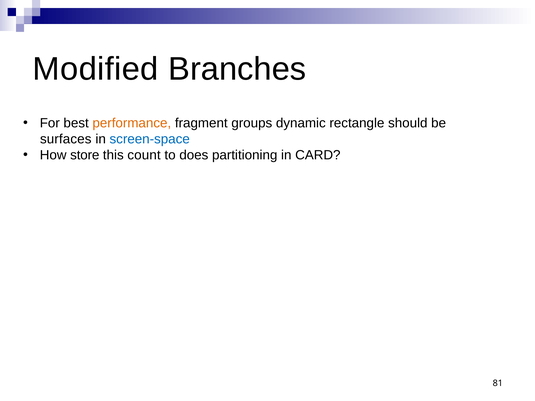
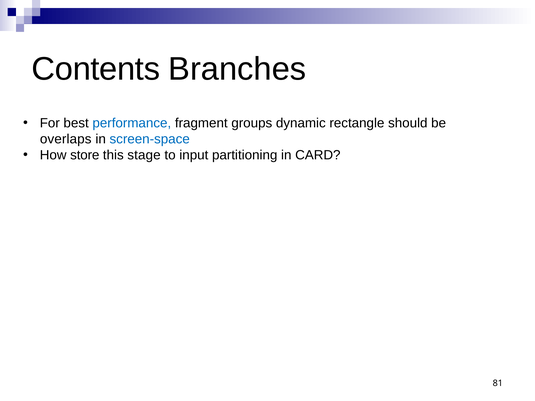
Modified: Modified -> Contents
performance colour: orange -> blue
surfaces: surfaces -> overlaps
count: count -> stage
does: does -> input
